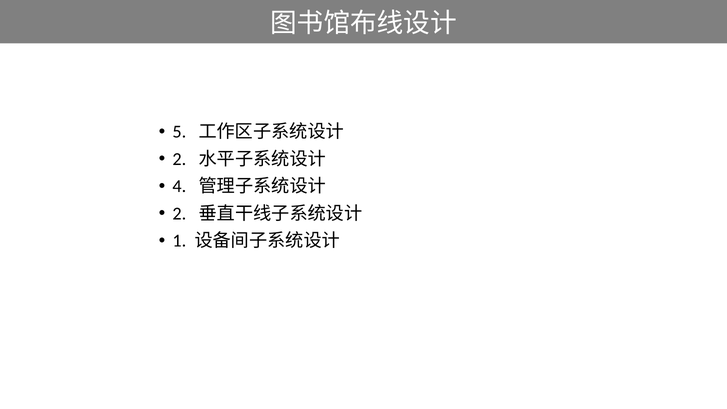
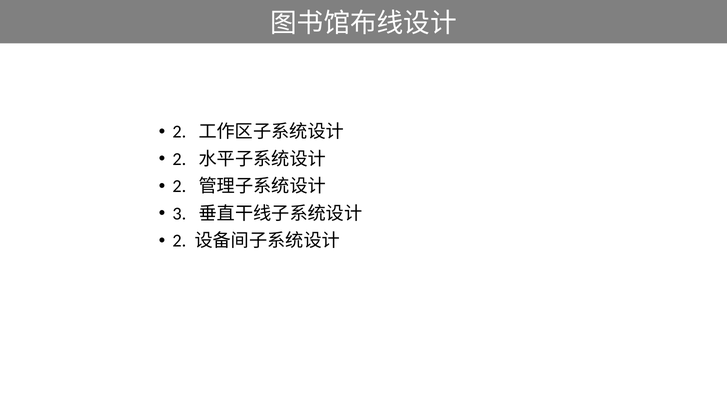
5 at (179, 132): 5 -> 2
4 at (179, 186): 4 -> 2
2 at (179, 214): 2 -> 3
1 at (179, 241): 1 -> 2
